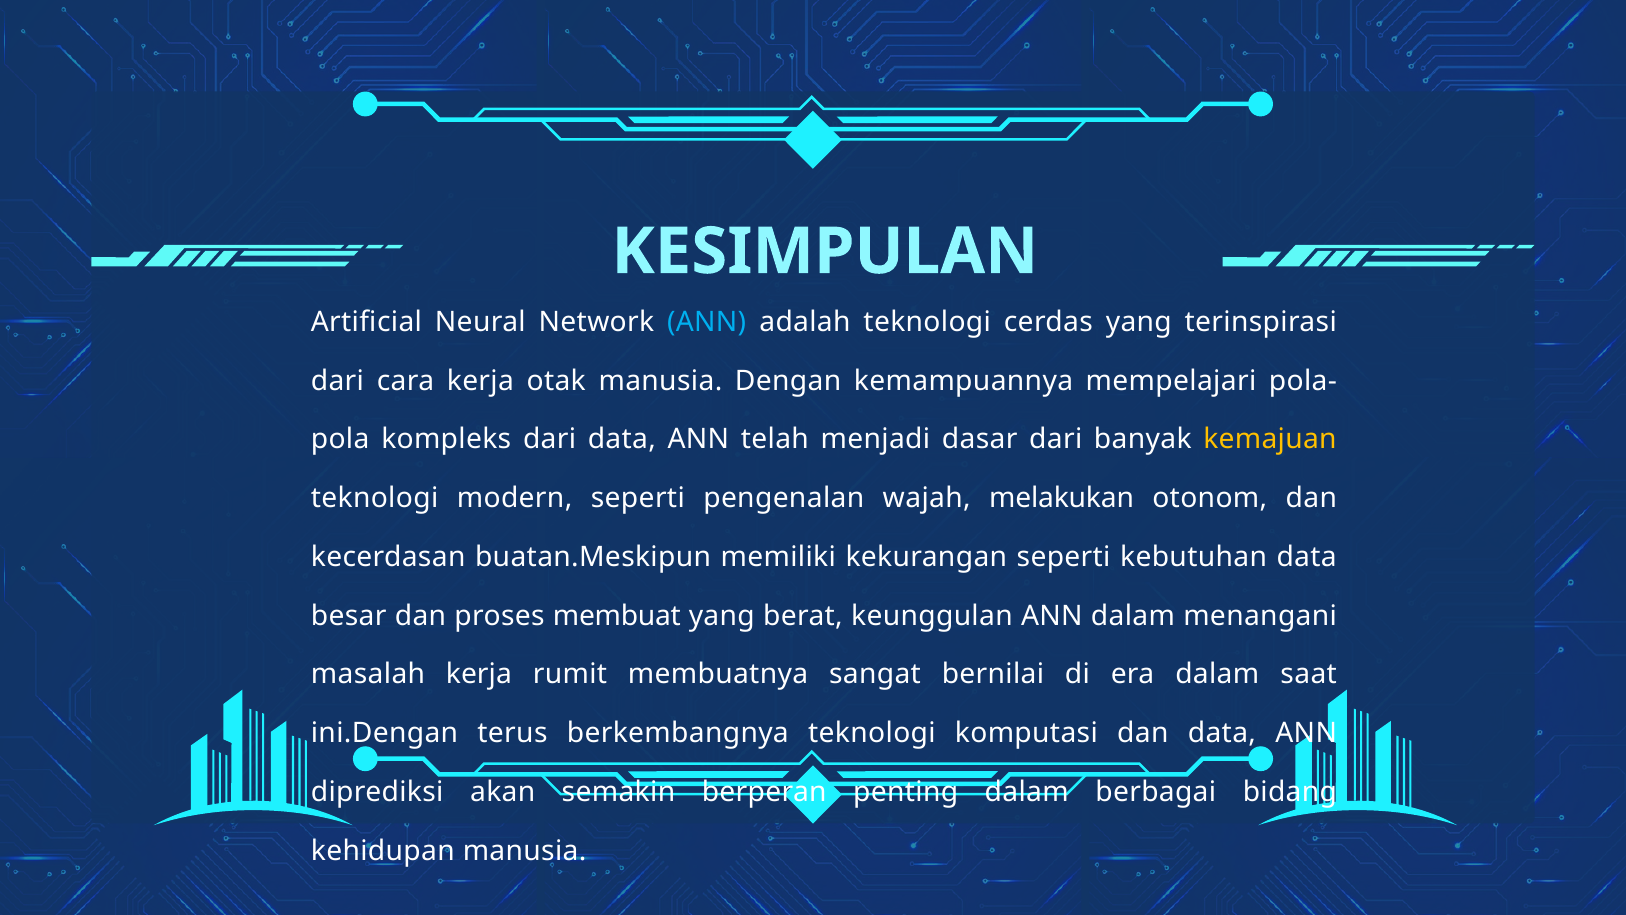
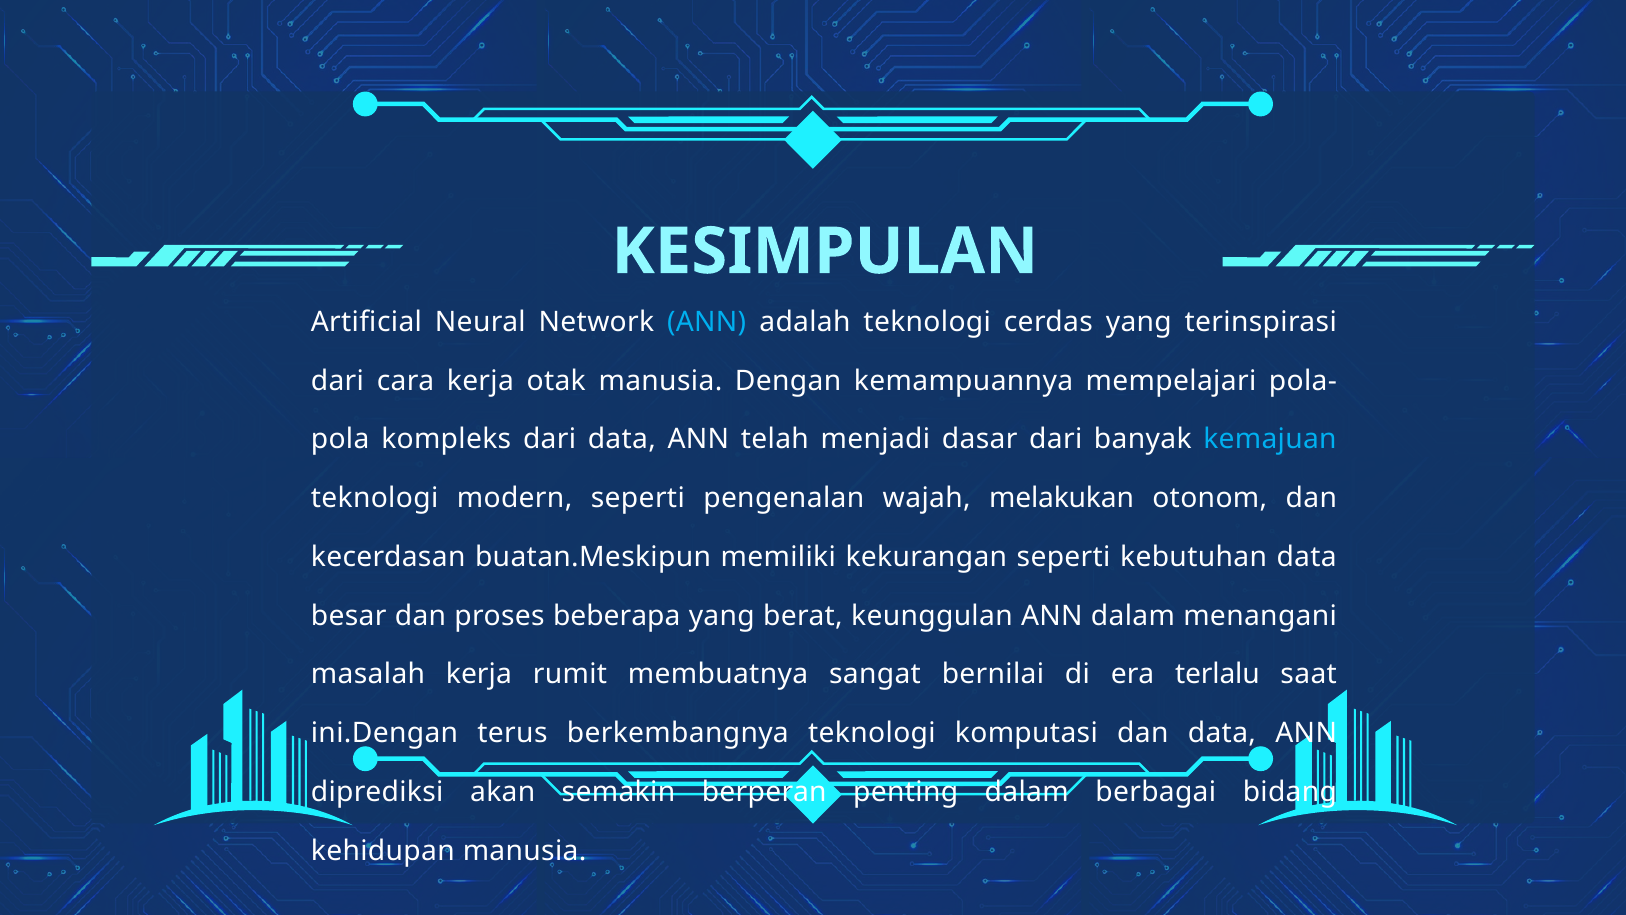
kemajuan colour: yellow -> light blue
membuat: membuat -> beberapa
era dalam: dalam -> terlalu
